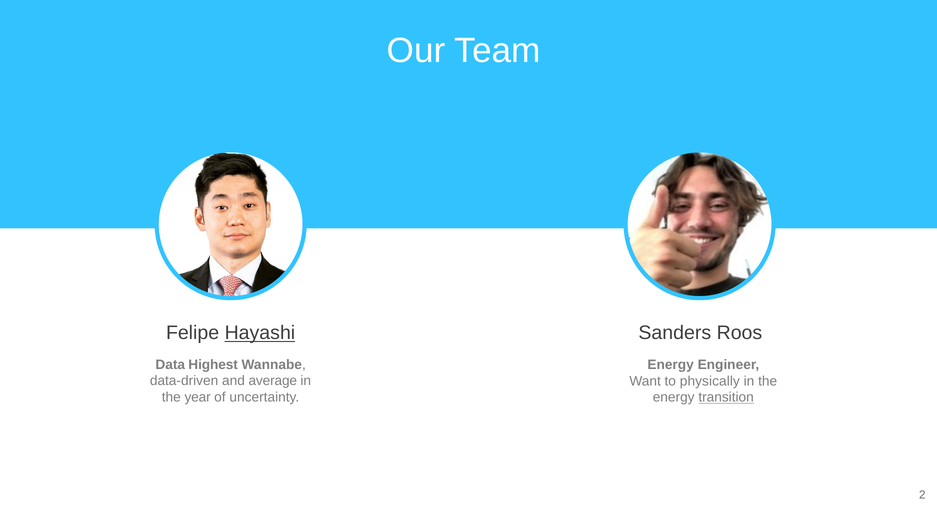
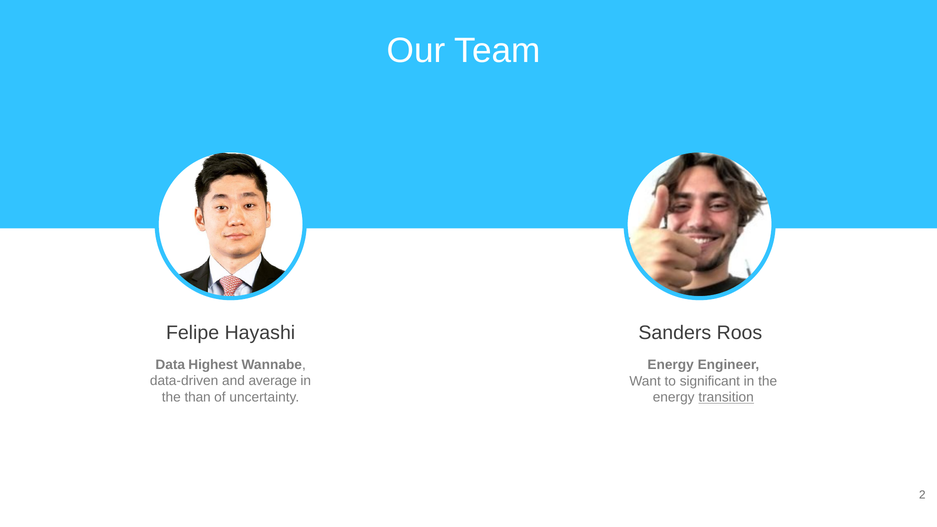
Hayashi underline: present -> none
physically: physically -> significant
year: year -> than
